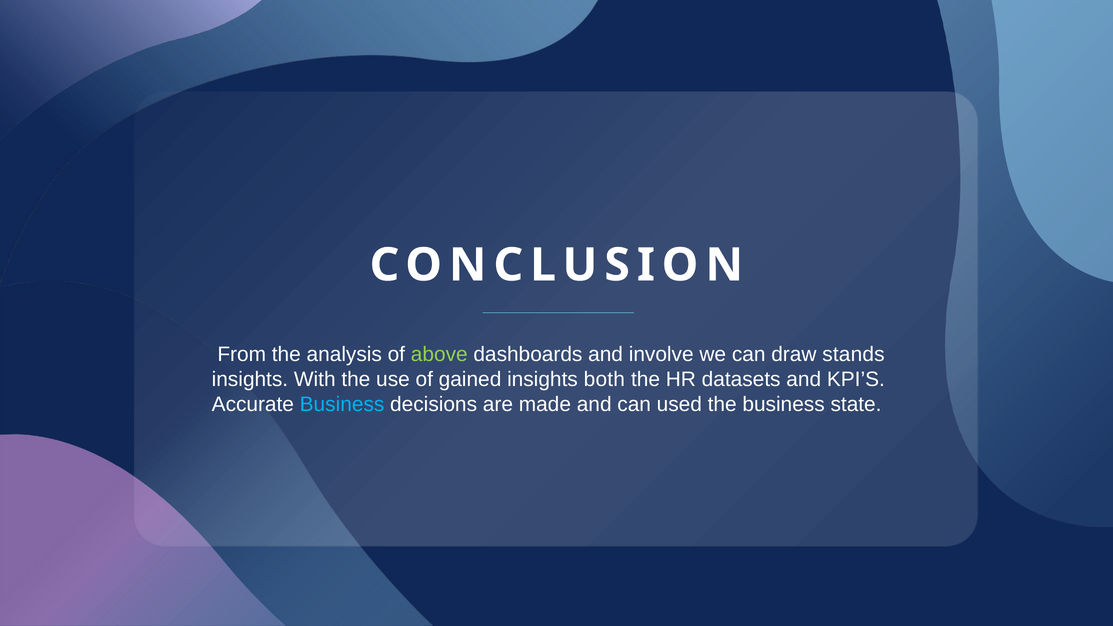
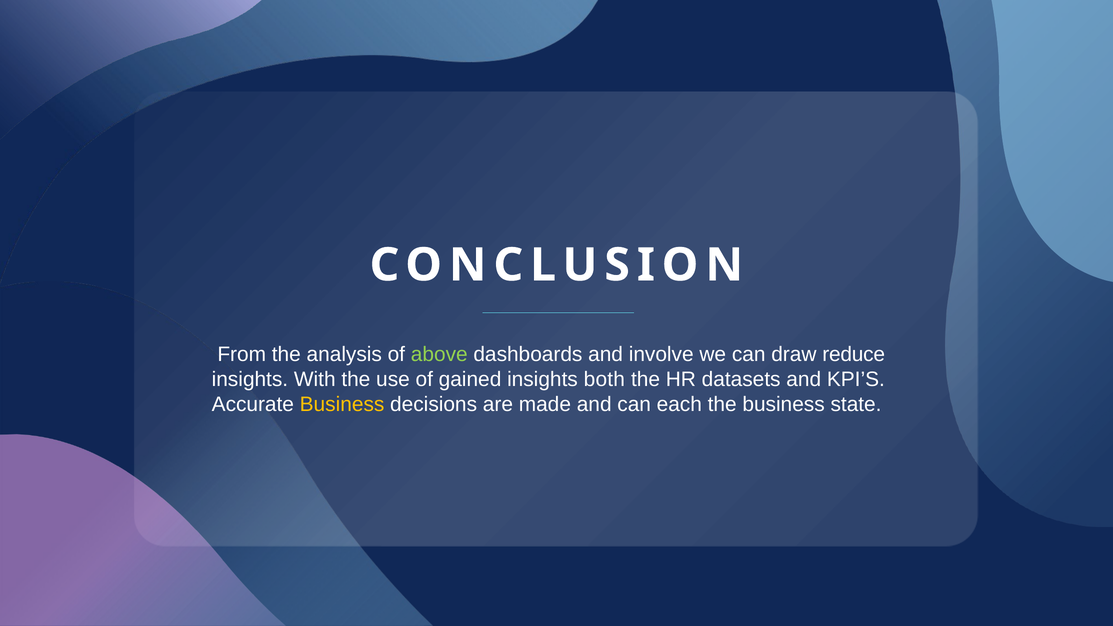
stands: stands -> reduce
Business at (342, 405) colour: light blue -> yellow
used: used -> each
